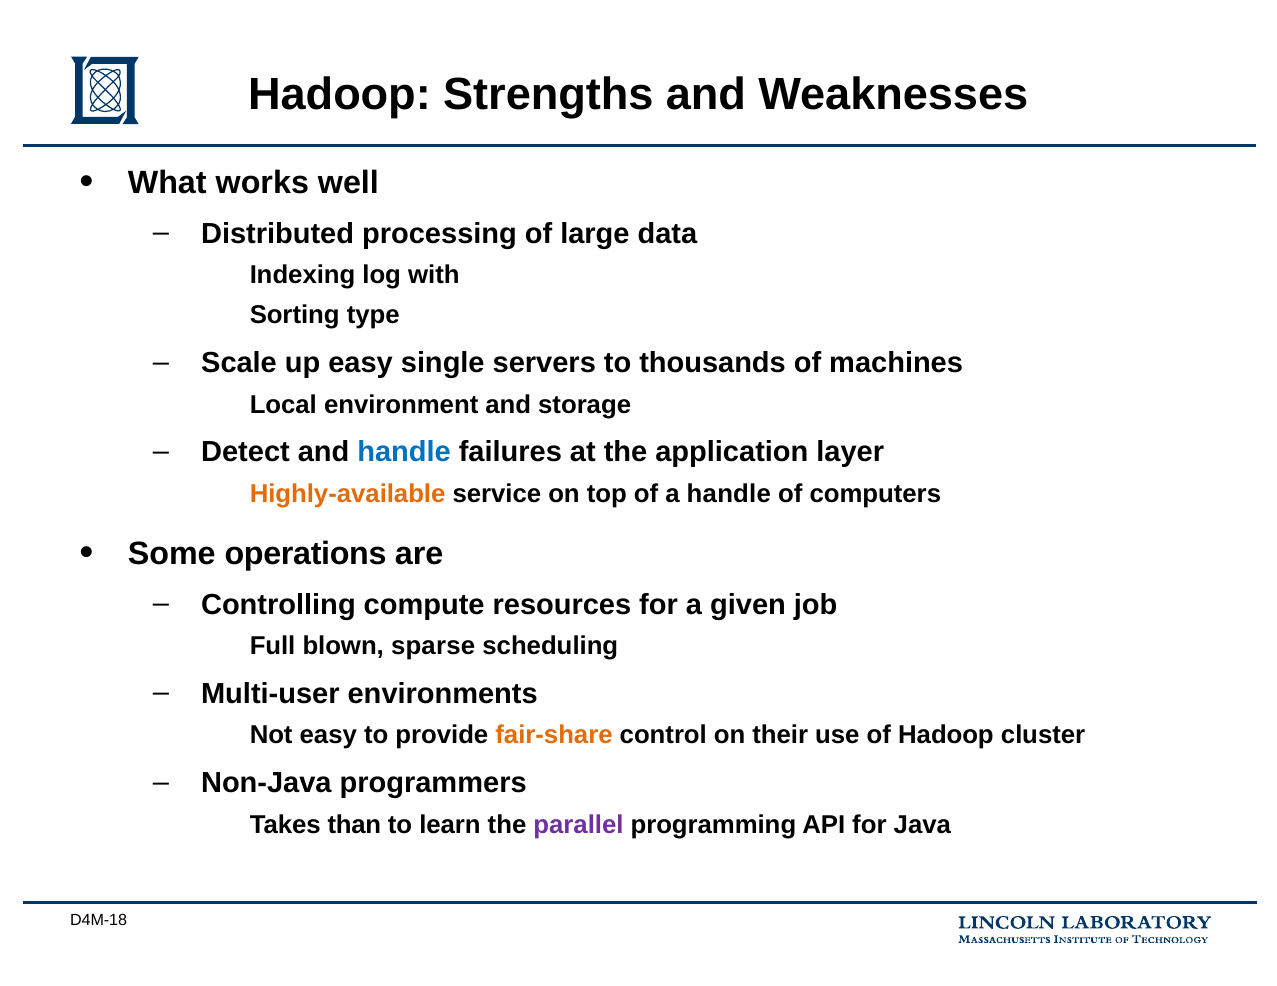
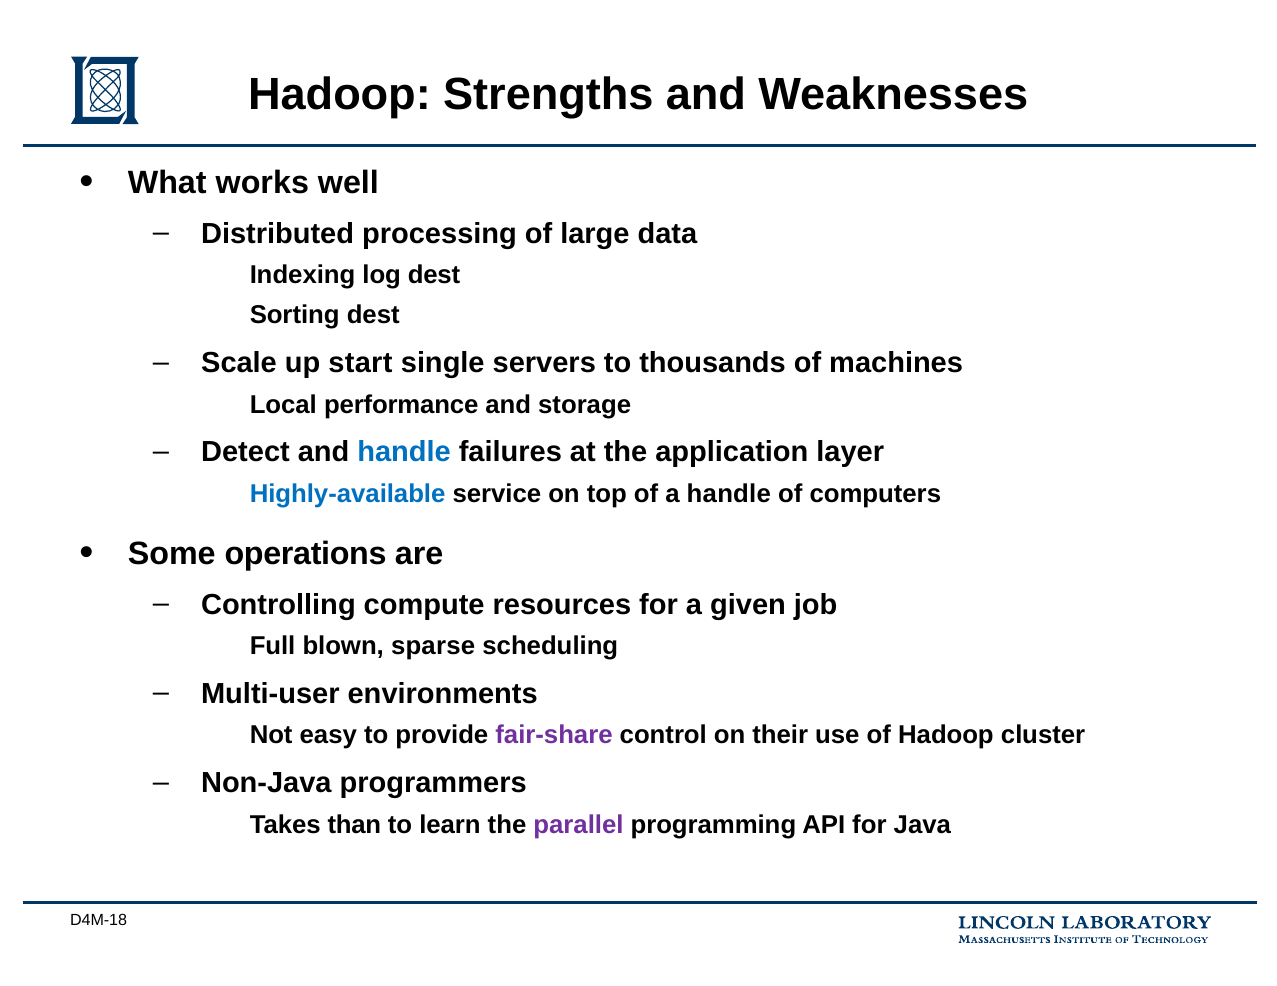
log with: with -> dest
Sorting type: type -> dest
up easy: easy -> start
environment: environment -> performance
Highly-available colour: orange -> blue
fair-share colour: orange -> purple
